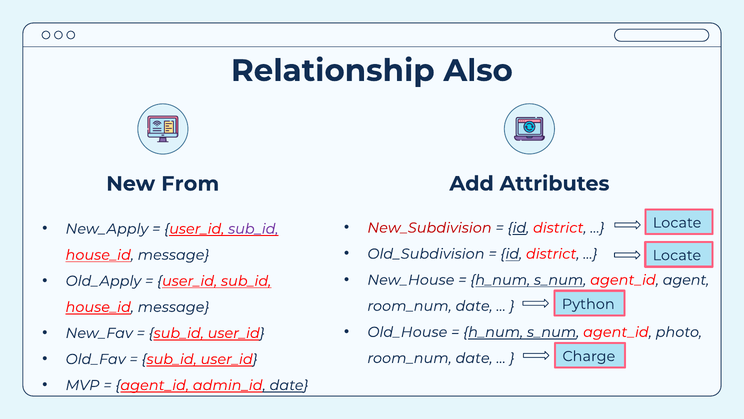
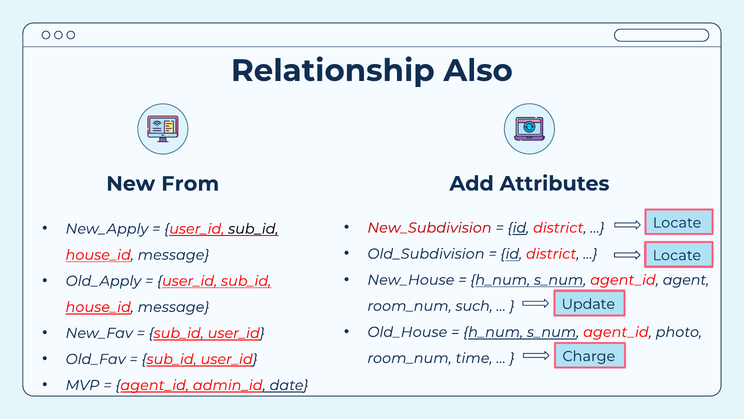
sub_id at (253, 229) colour: purple -> black
Python: Python -> Update
date at (474, 306): date -> such
date at (474, 358): date -> time
